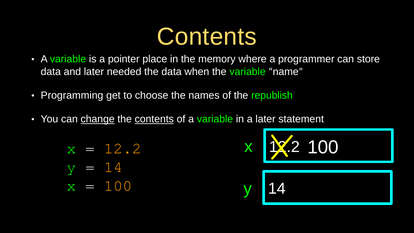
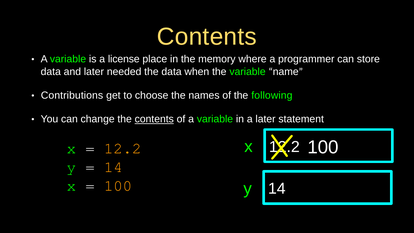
pointer: pointer -> license
Programming: Programming -> Contributions
republish: republish -> following
change underline: present -> none
